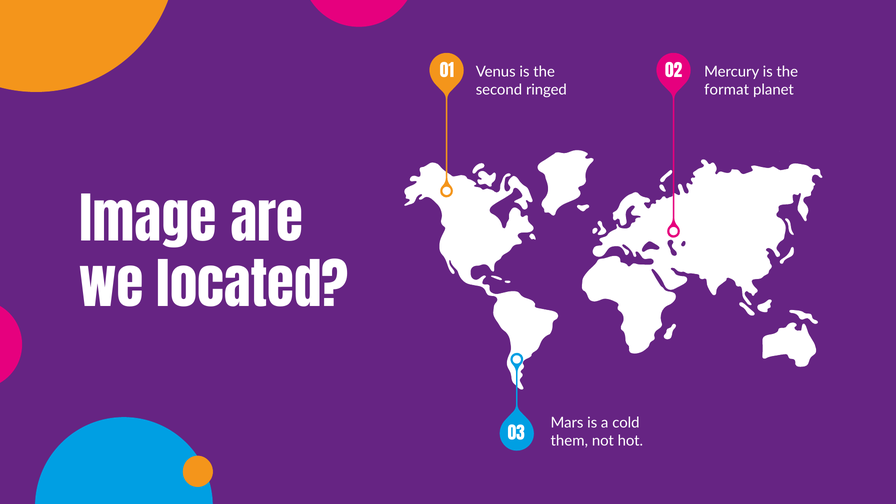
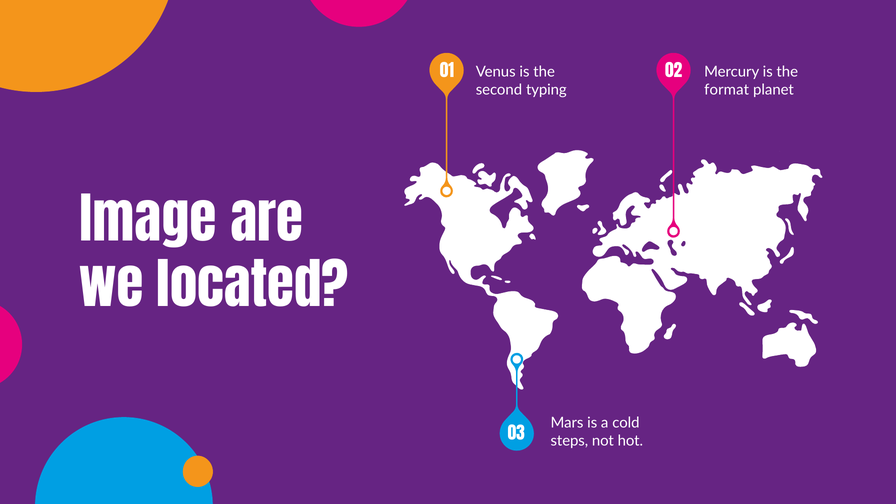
ringed: ringed -> typing
them: them -> steps
